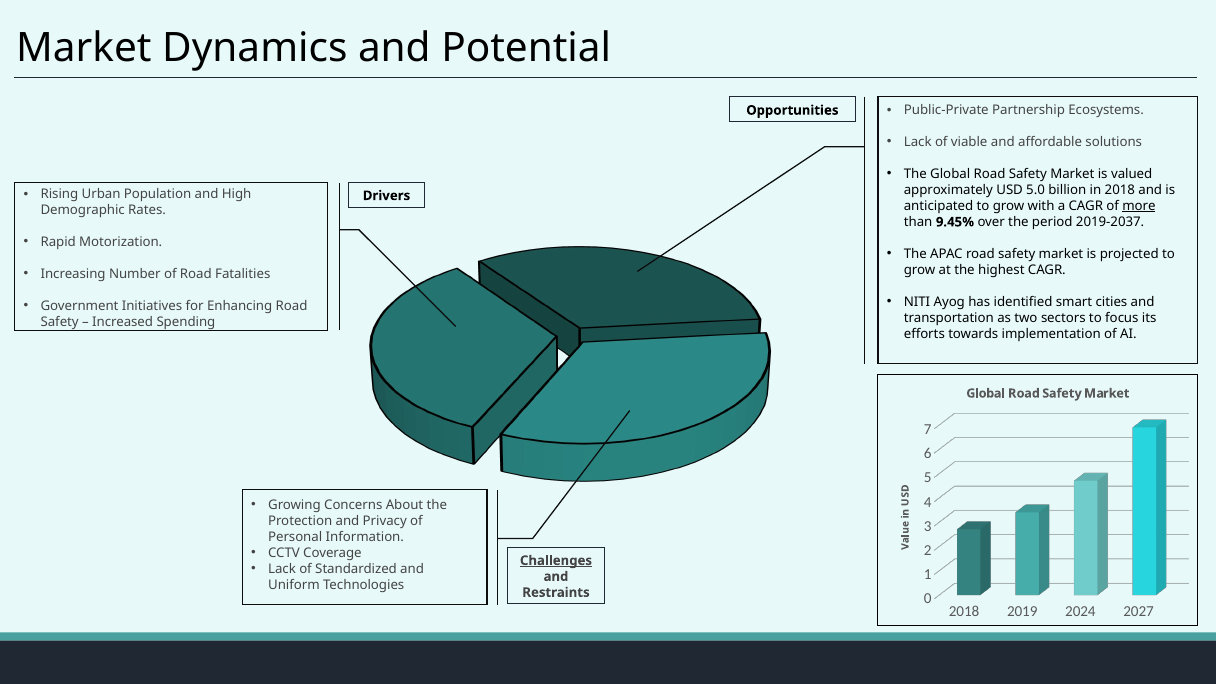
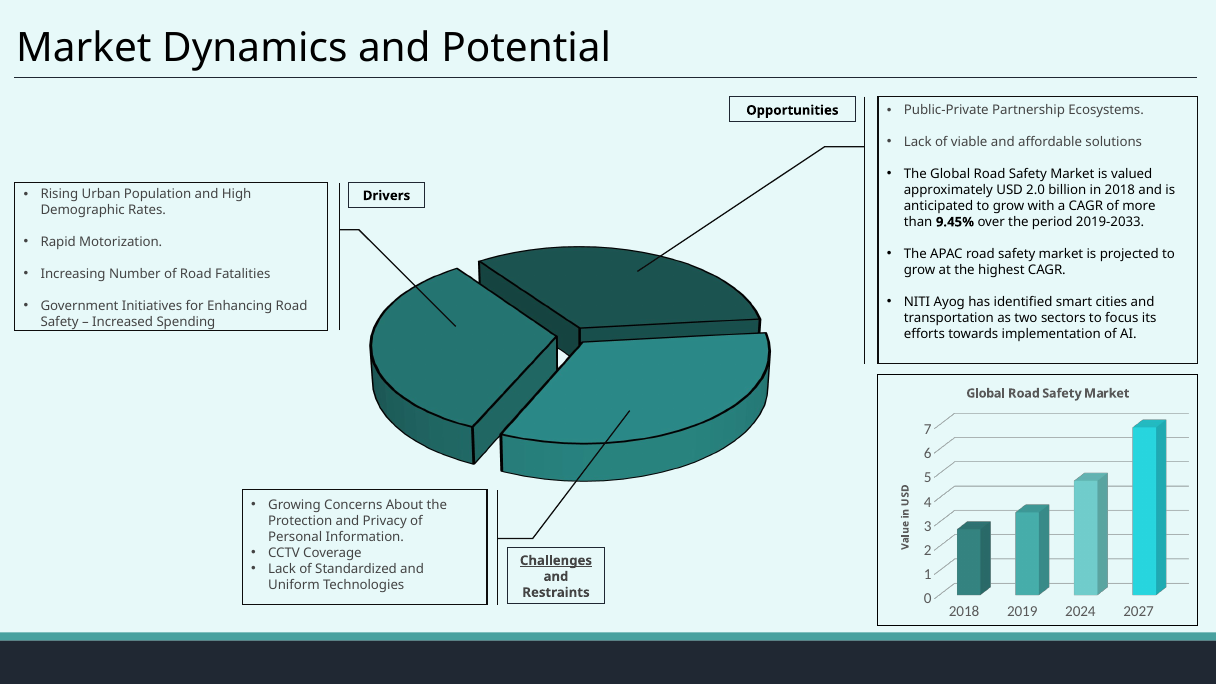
5.0: 5.0 -> 2.0
more underline: present -> none
2019-2037: 2019-2037 -> 2019-2033
